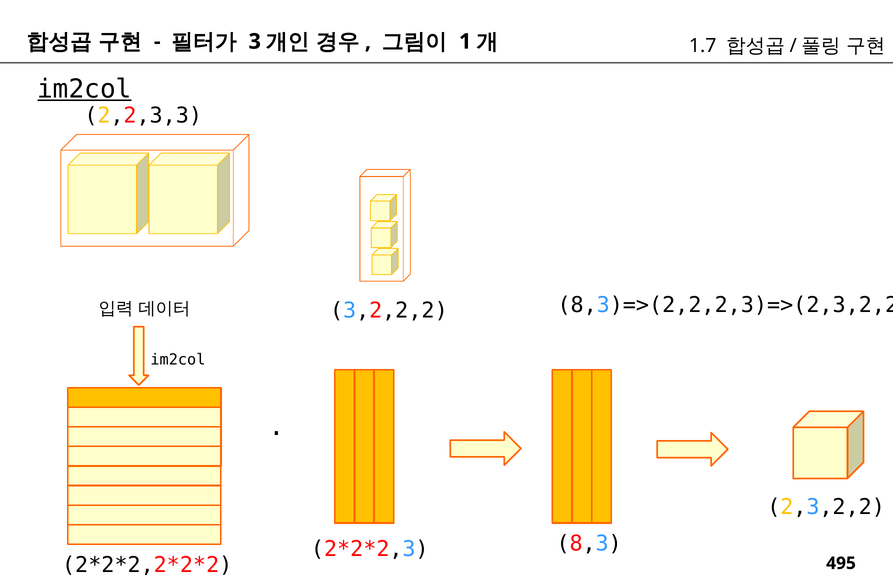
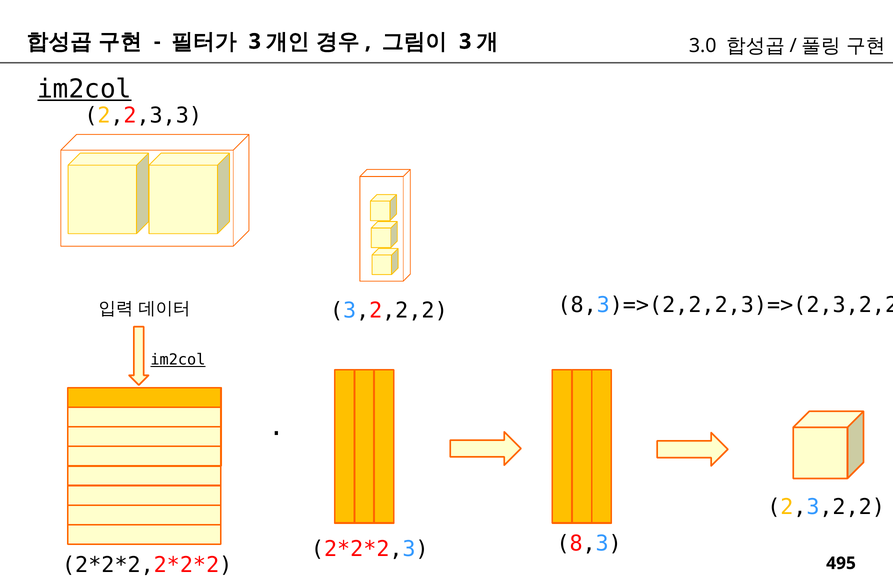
1 at (465, 42): 1 -> 3
1.7: 1.7 -> 3.0
im2col at (178, 359) underline: none -> present
